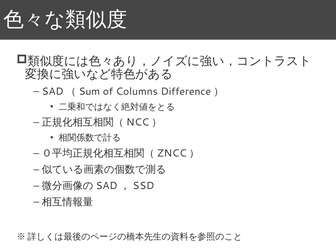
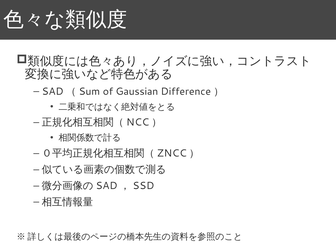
Columns: Columns -> Gaussian
